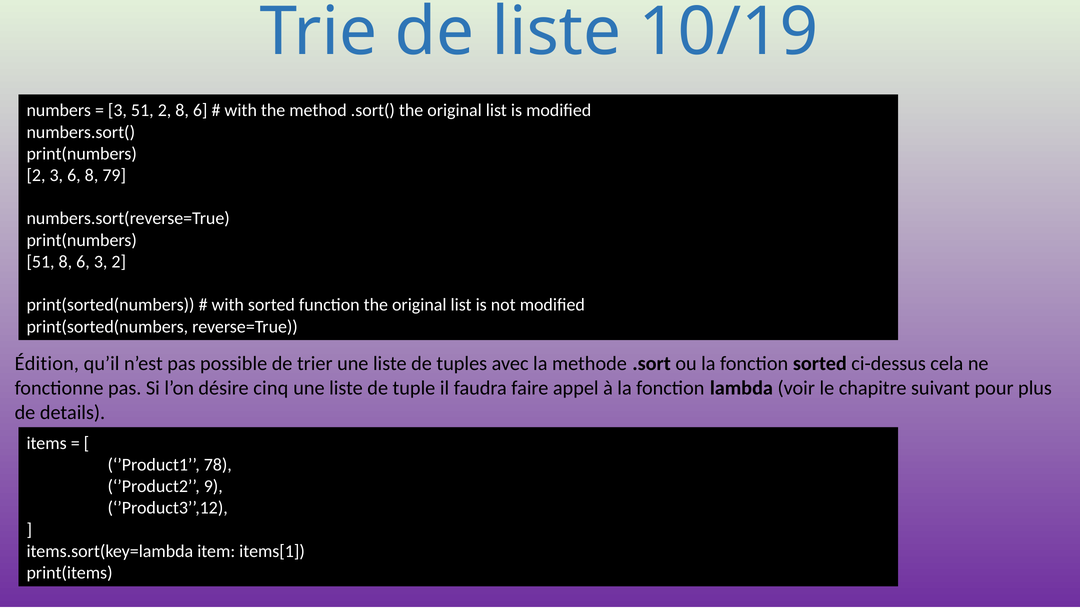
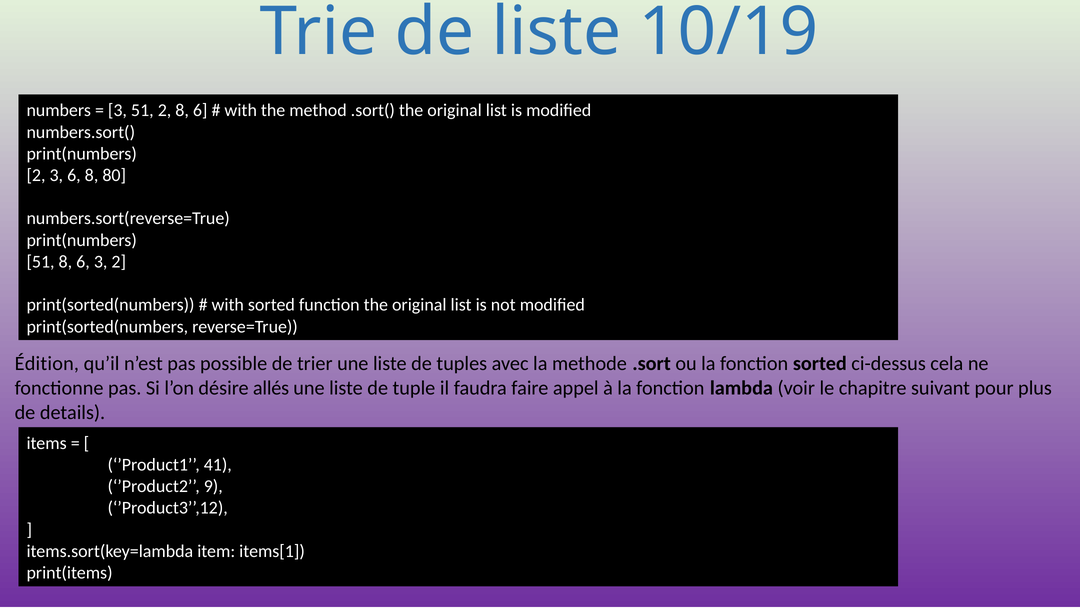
79: 79 -> 80
cinq: cinq -> allés
78: 78 -> 41
